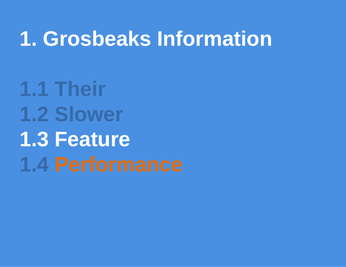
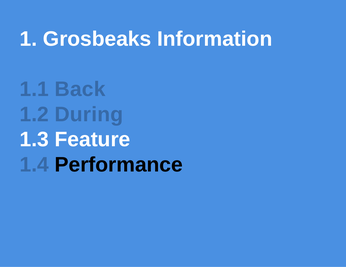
Their: Their -> Back
Slower: Slower -> During
Performance colour: orange -> black
